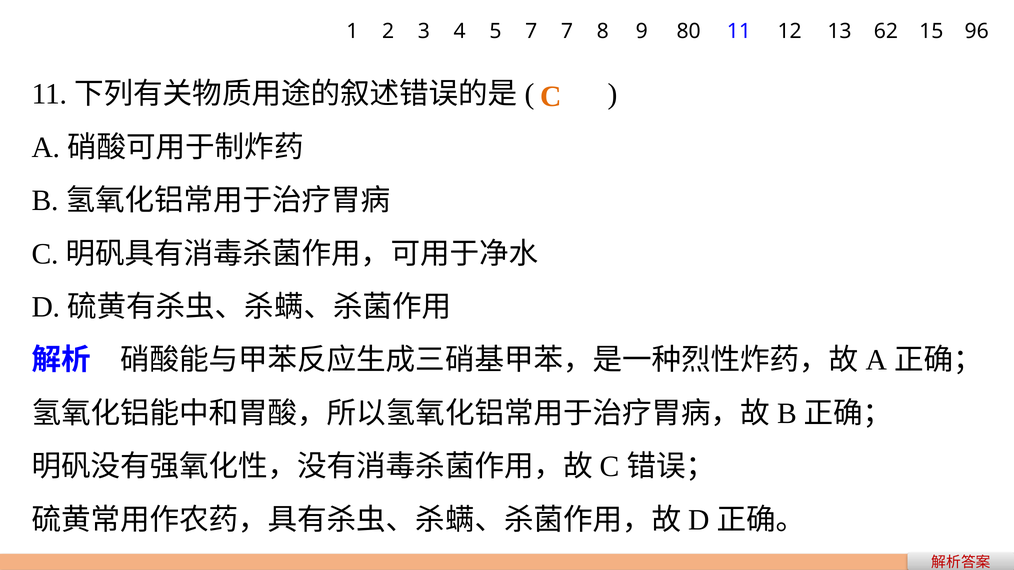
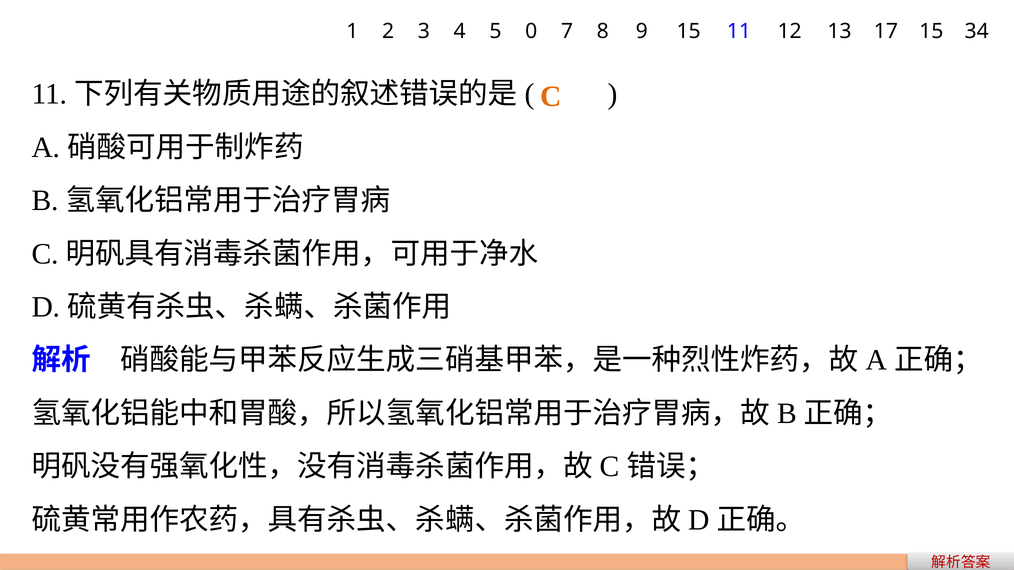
5 7: 7 -> 0
9 80: 80 -> 15
62: 62 -> 17
96: 96 -> 34
